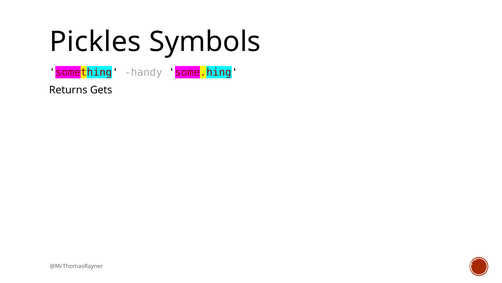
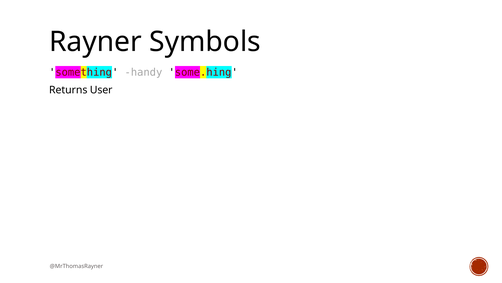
Pickles: Pickles -> Rayner
Gets: Gets -> User
